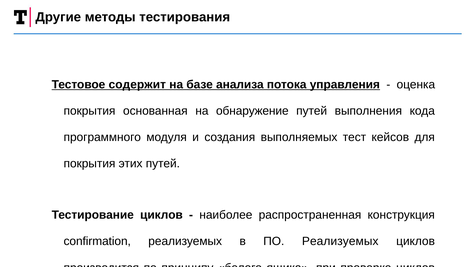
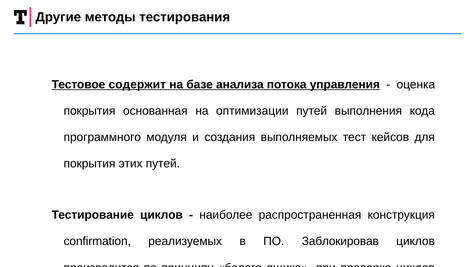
обнаружение: обнаружение -> оптимизации
ПО Реализуемых: Реализуемых -> Заблокировав
